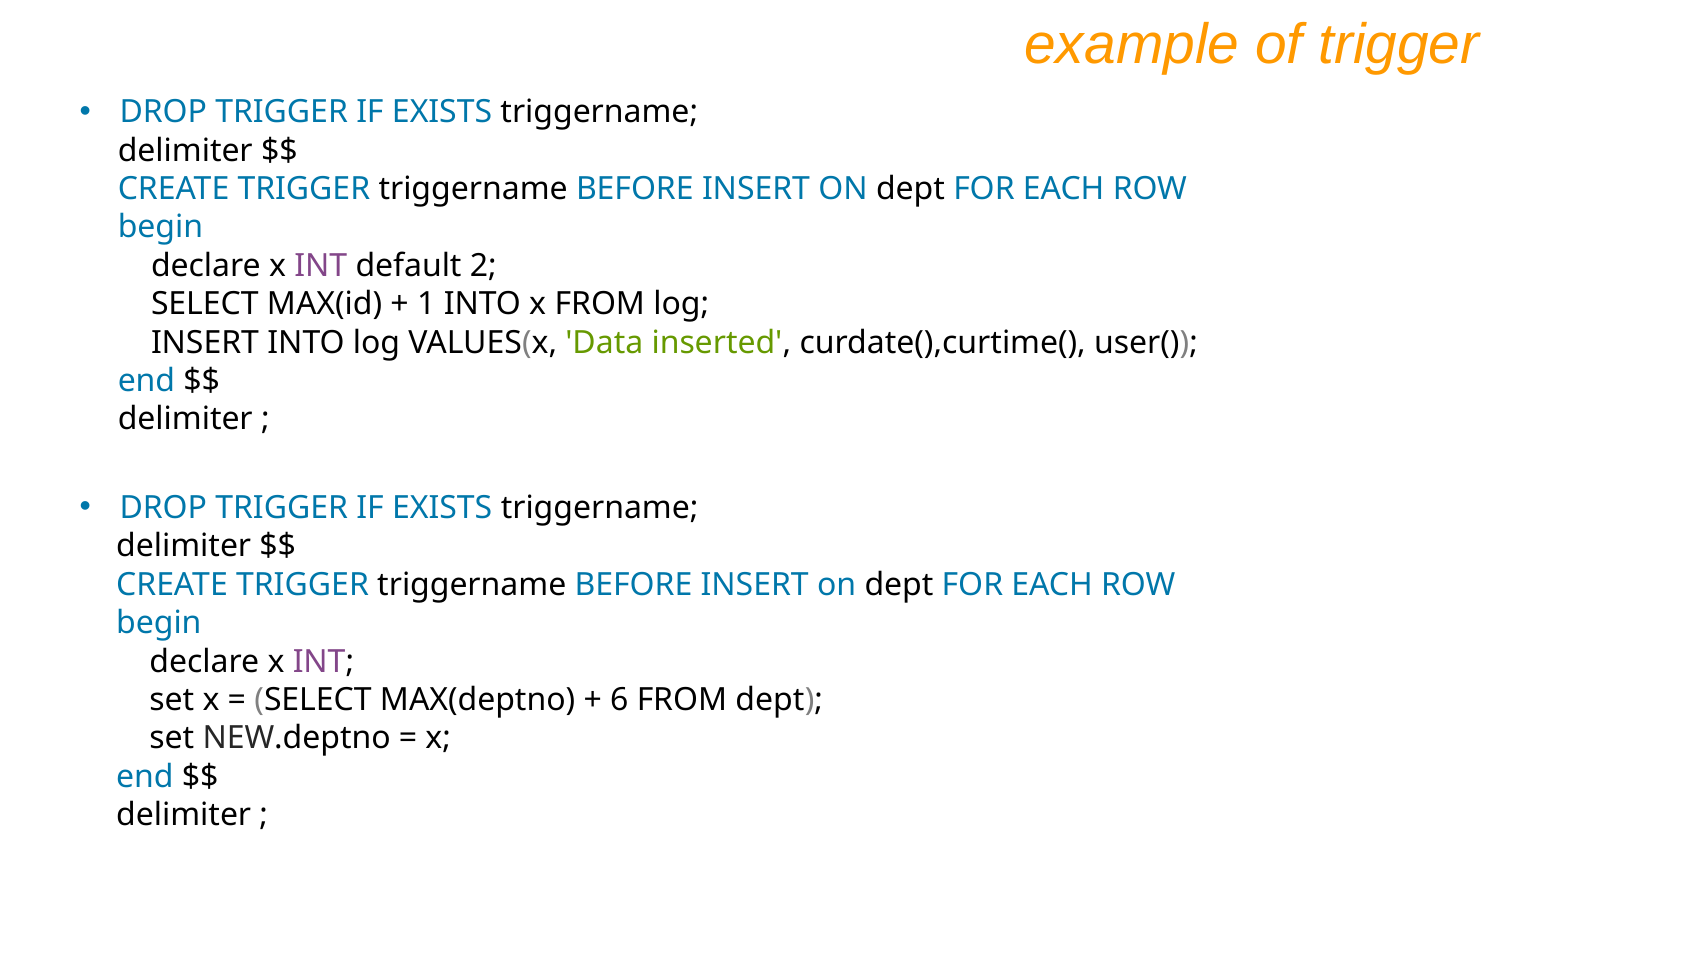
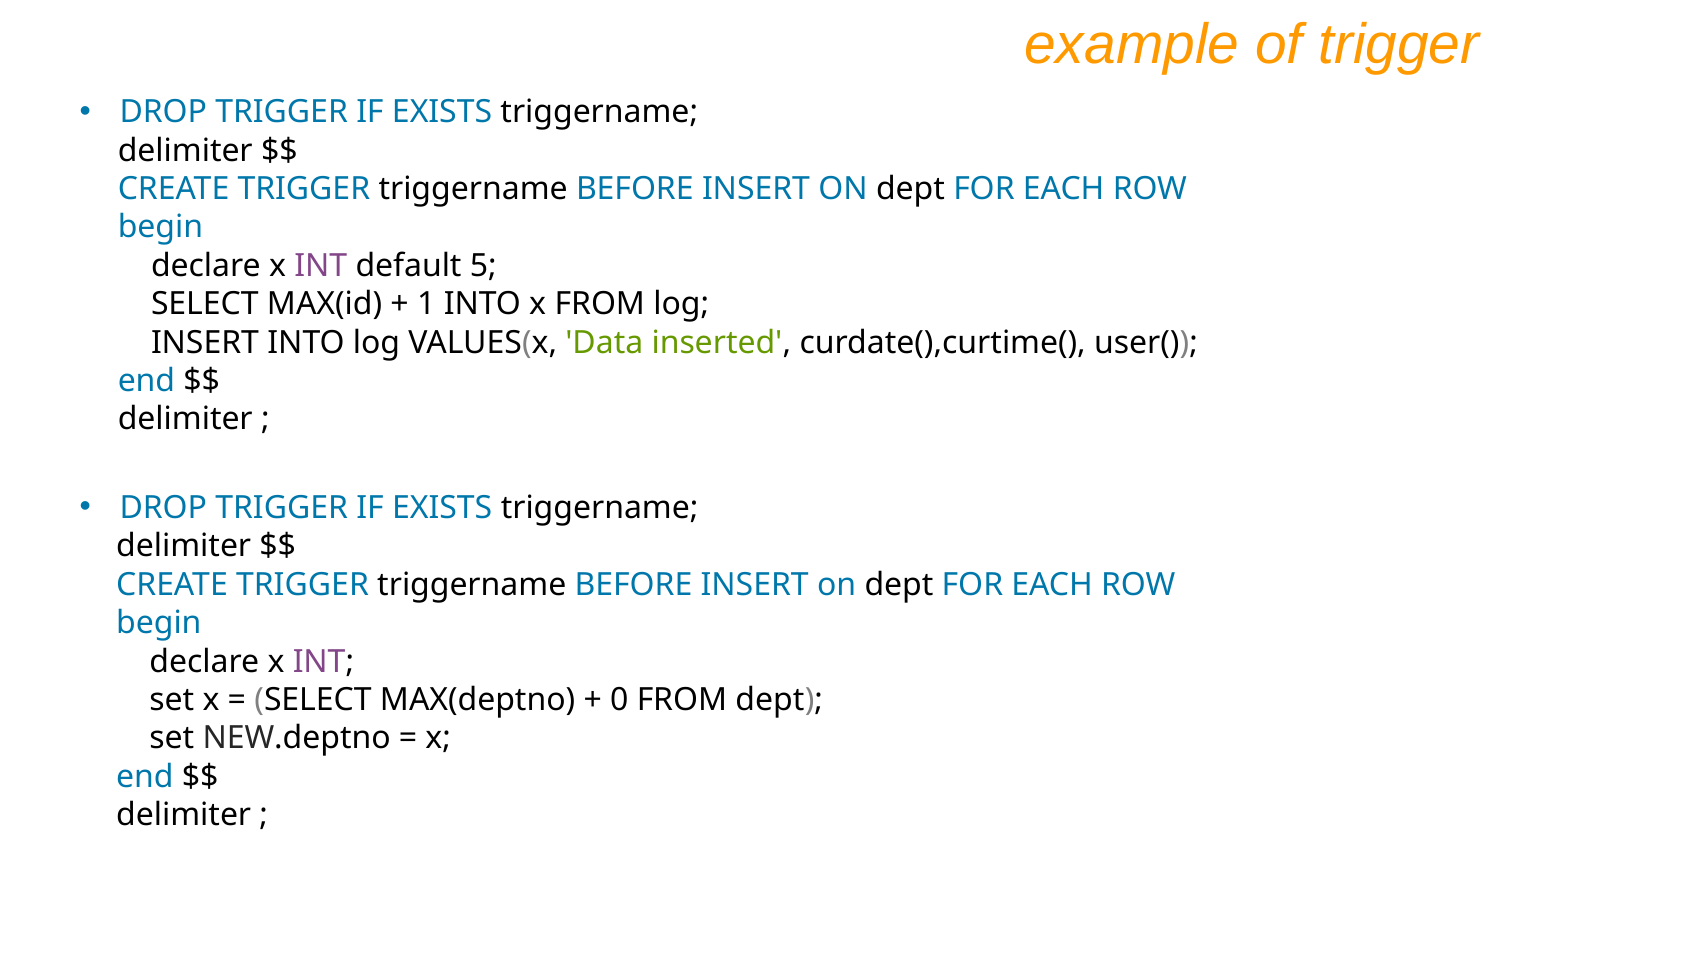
2: 2 -> 5
6: 6 -> 0
